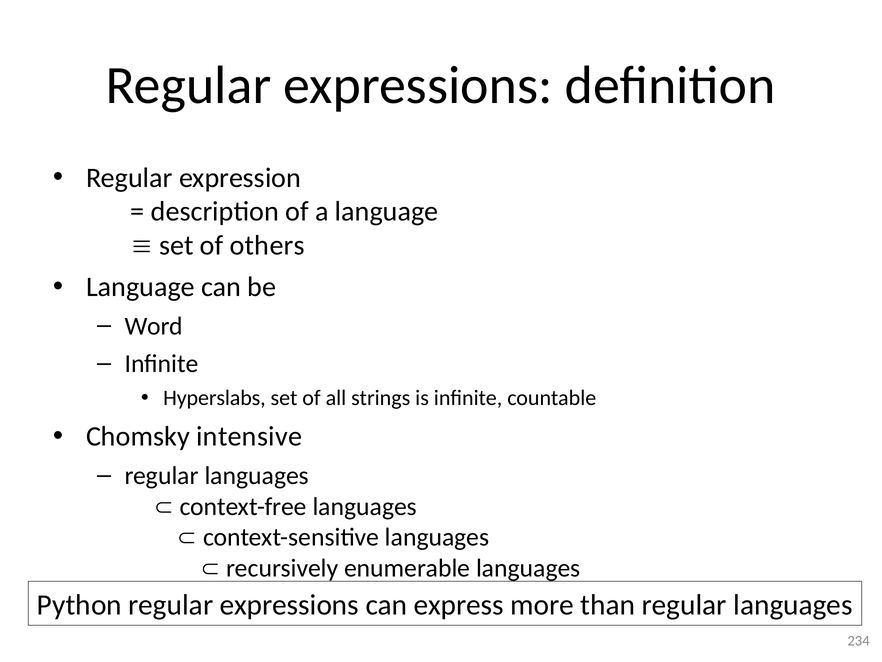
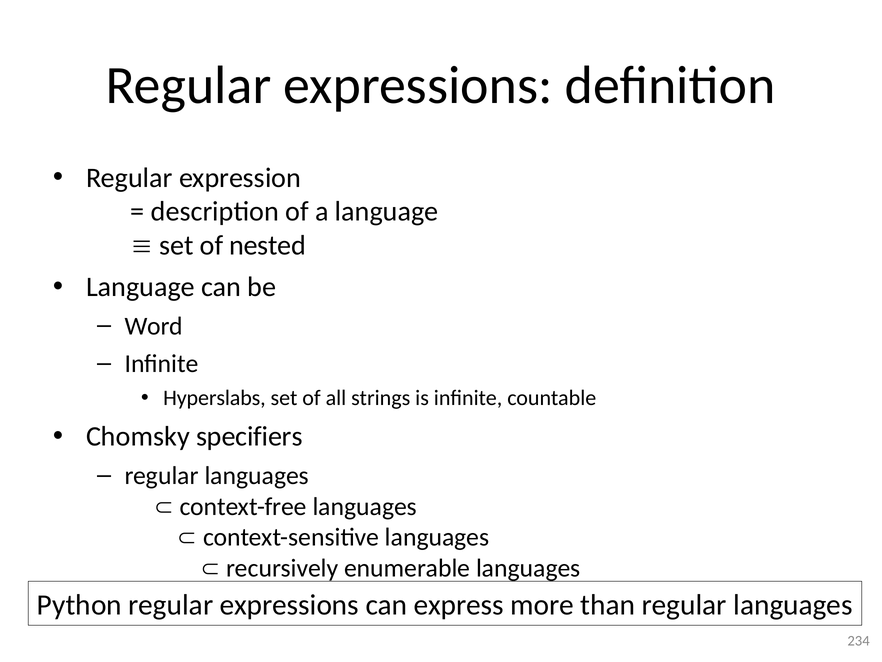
others: others -> nested
intensive: intensive -> specifiers
